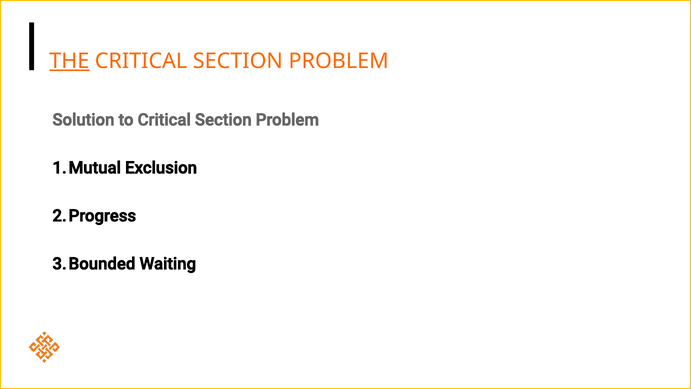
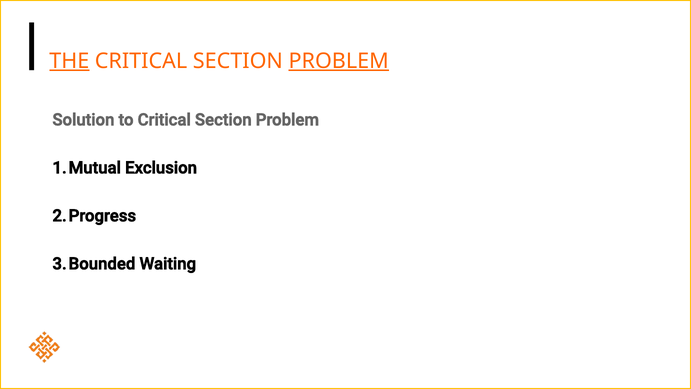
PROBLEM at (339, 61) underline: none -> present
